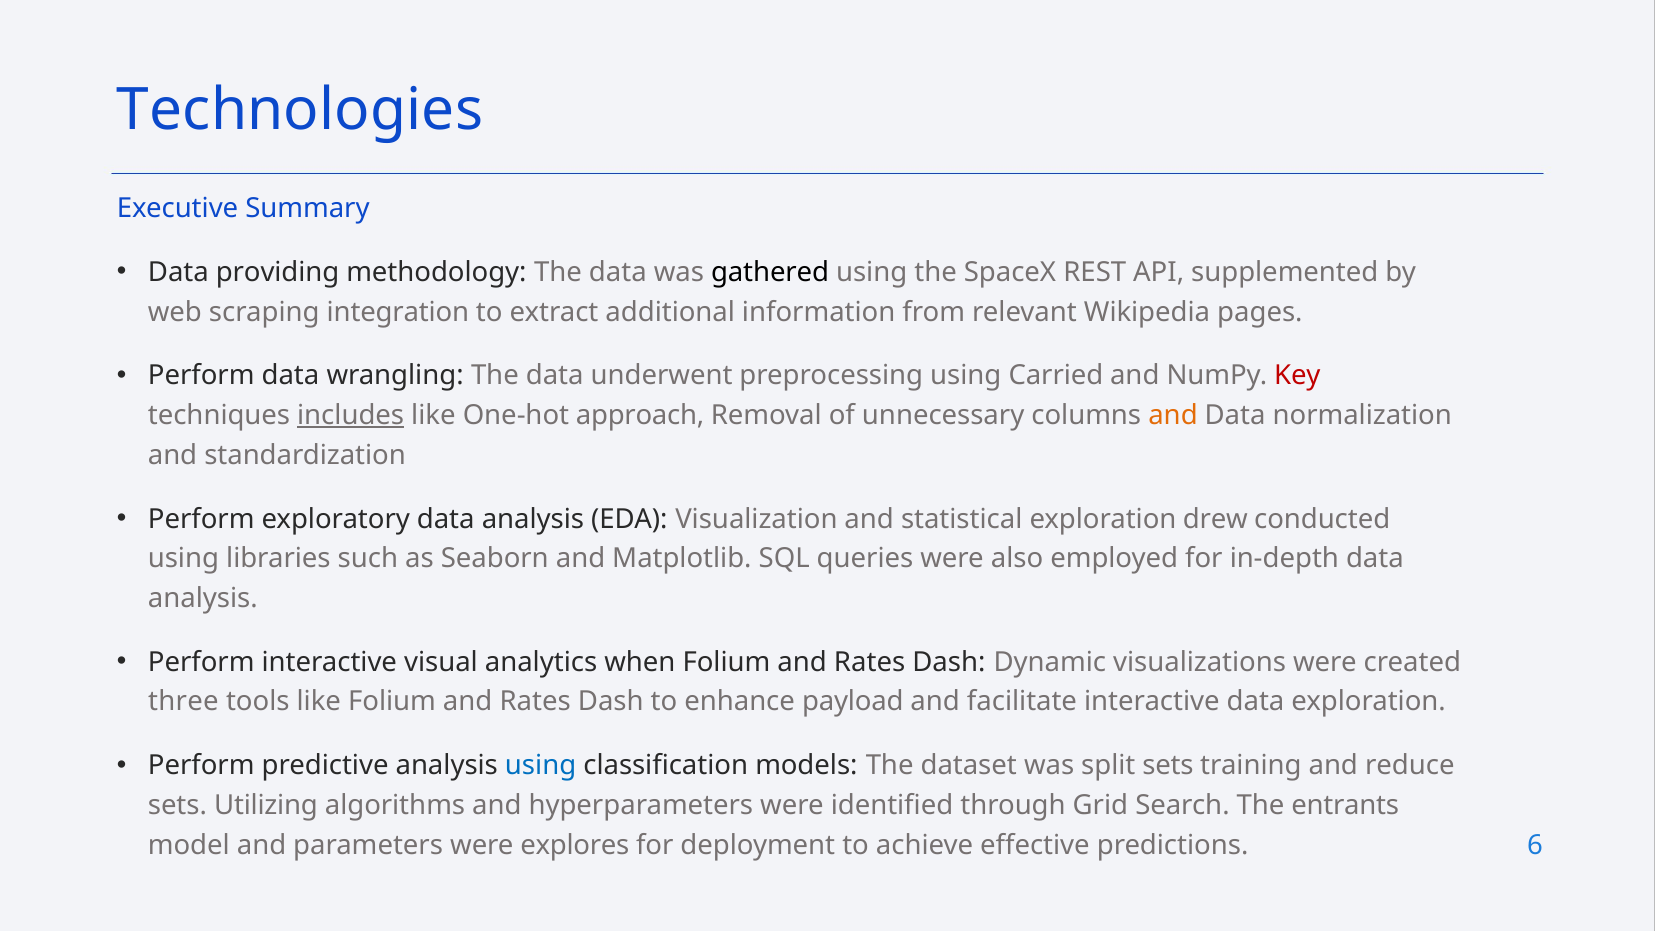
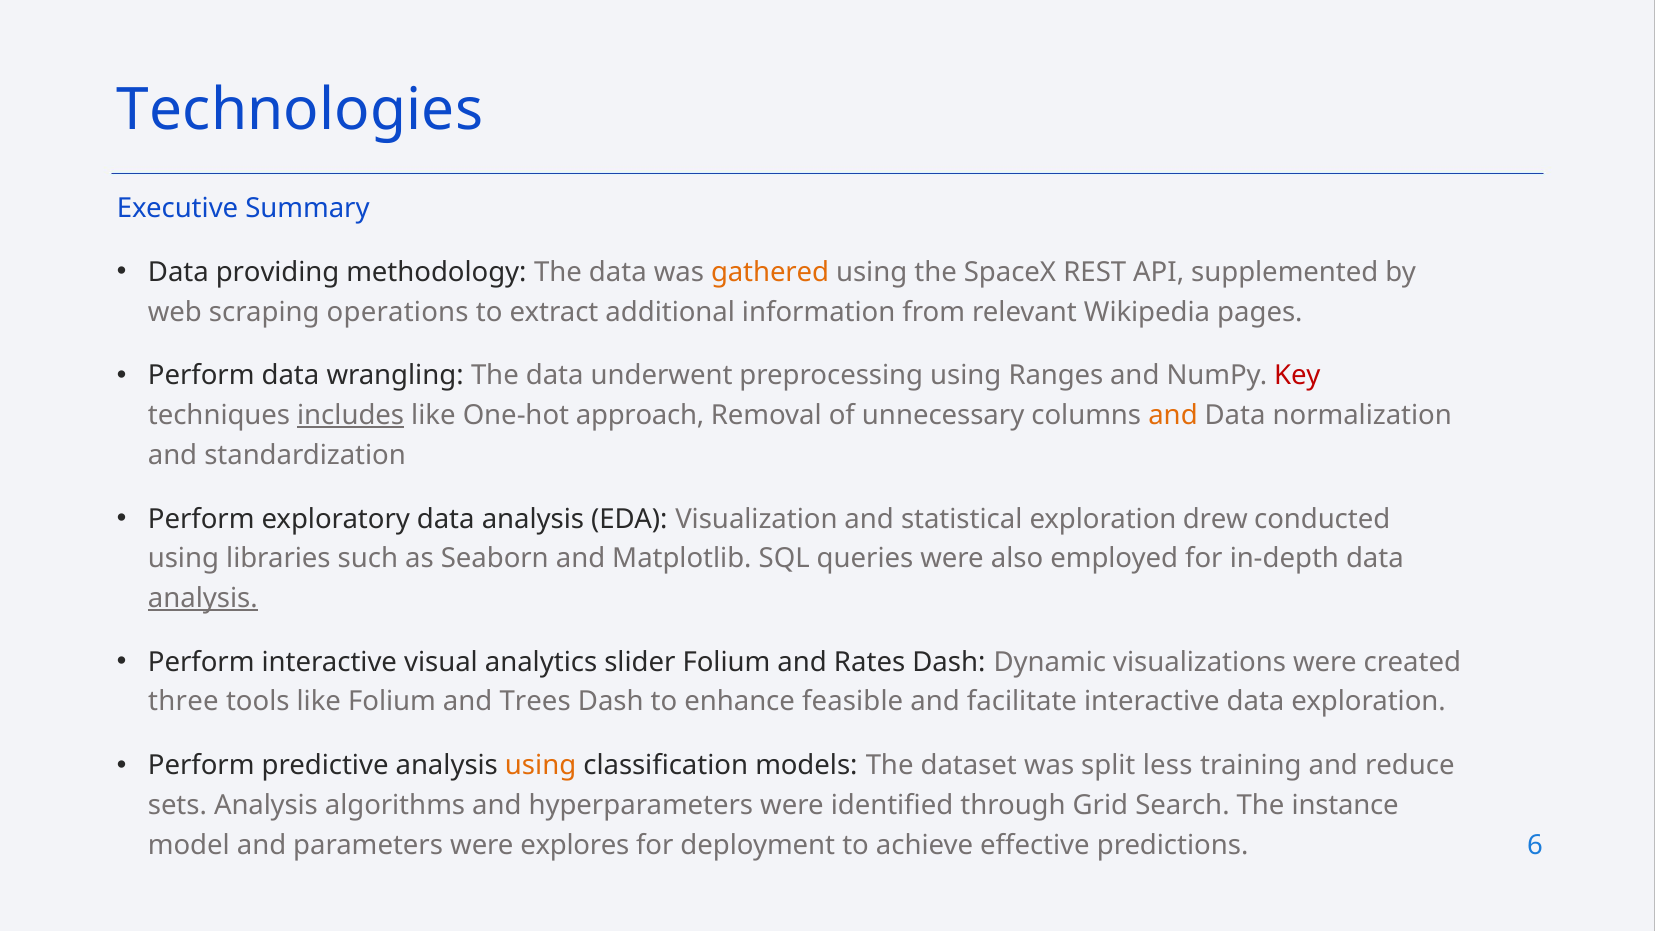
gathered colour: black -> orange
integration: integration -> operations
Carried: Carried -> Ranges
analysis at (203, 598) underline: none -> present
when: when -> slider
like Folium and Rates: Rates -> Trees
payload: payload -> feasible
using at (541, 766) colour: blue -> orange
split sets: sets -> less
sets Utilizing: Utilizing -> Analysis
entrants: entrants -> instance
